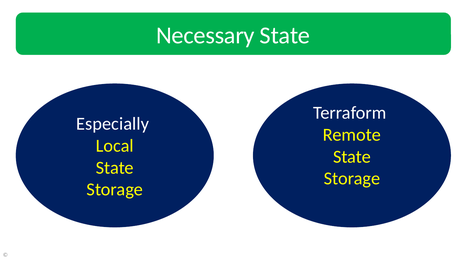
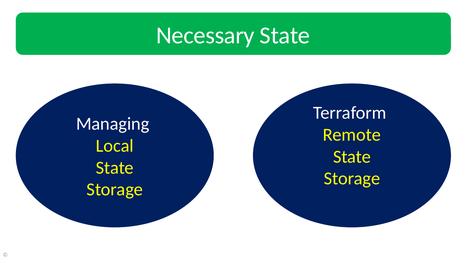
Especially: Especially -> Managing
